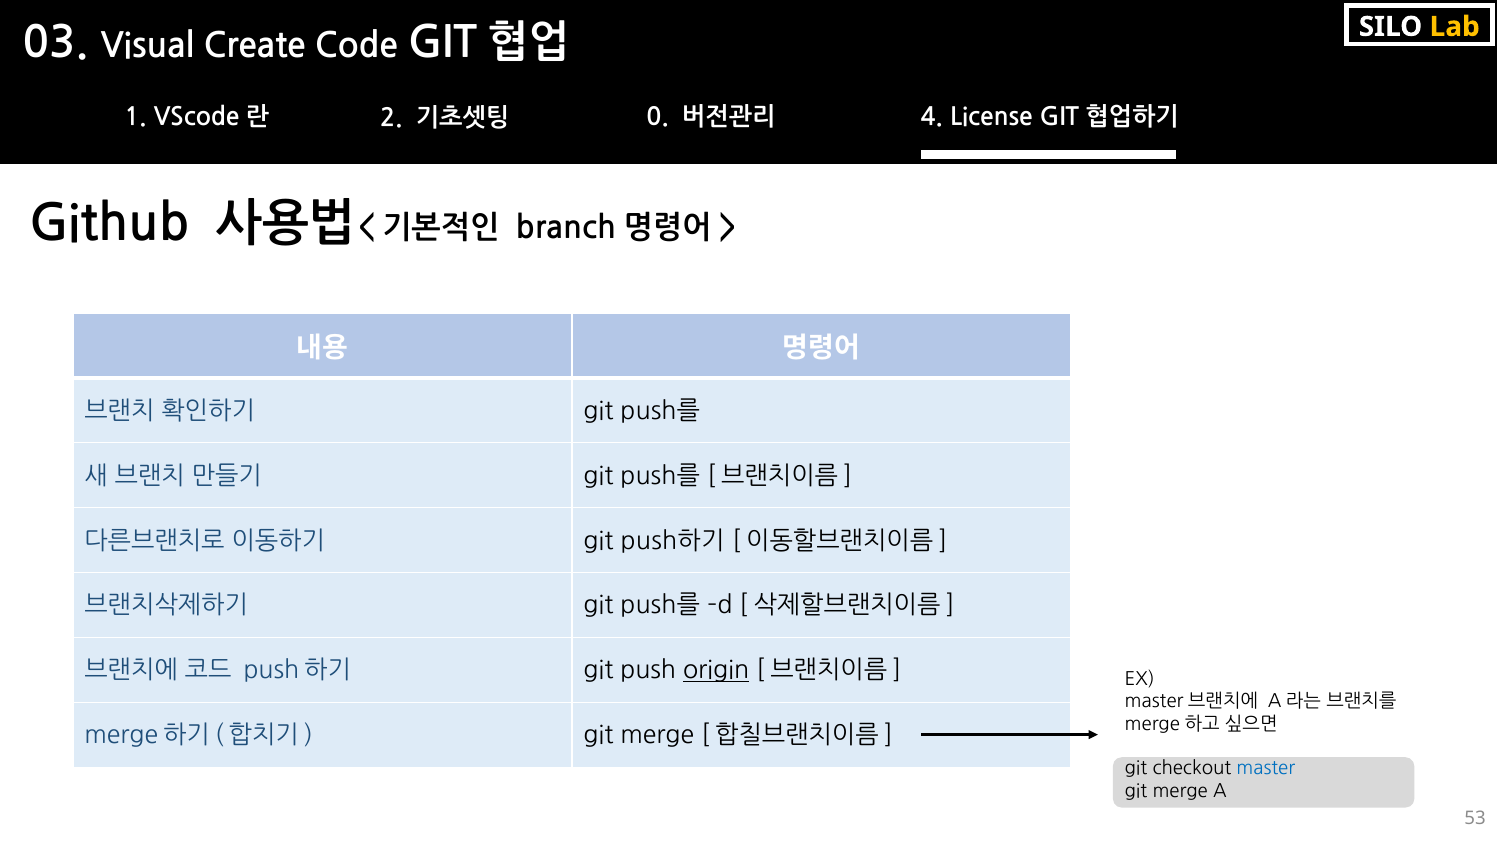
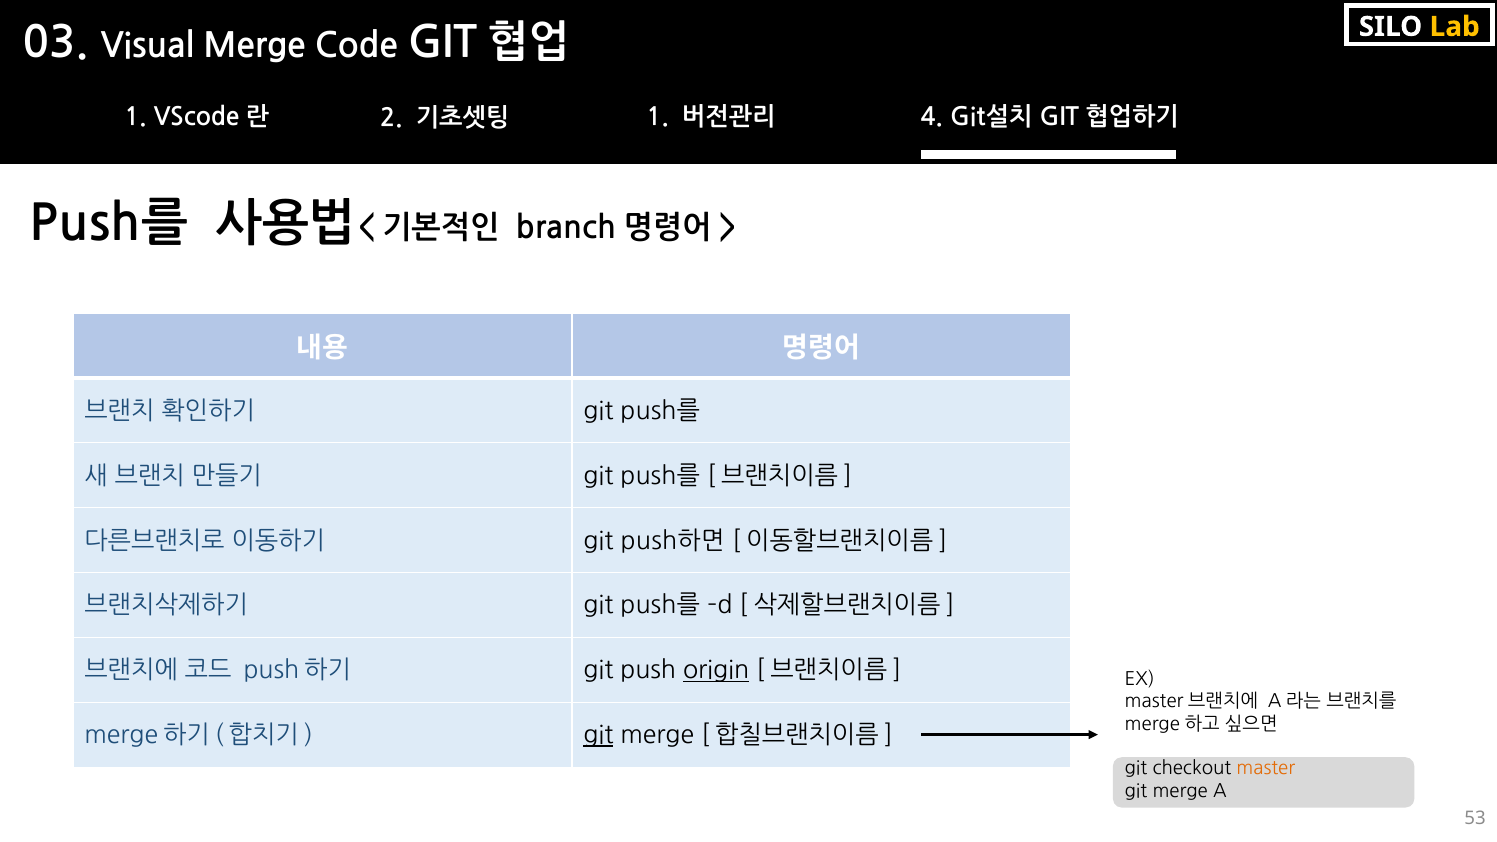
Visual Create: Create -> Merge
License: License -> Git설치
0 at (658, 117): 0 -> 1
Github at (109, 224): Github -> Push를
git push하기: push하기 -> push하면
git at (598, 735) underline: none -> present
master colour: blue -> orange
